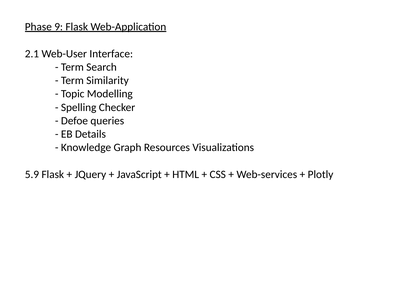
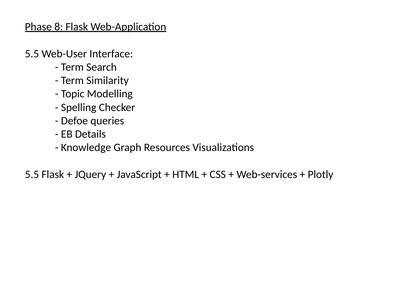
9: 9 -> 8
2.1 at (32, 54): 2.1 -> 5.5
5.9 at (32, 174): 5.9 -> 5.5
